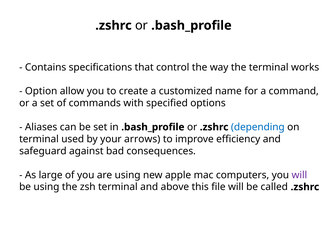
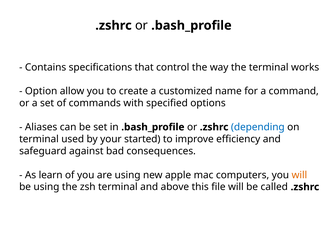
arrows: arrows -> started
large: large -> learn
will at (299, 175) colour: purple -> orange
